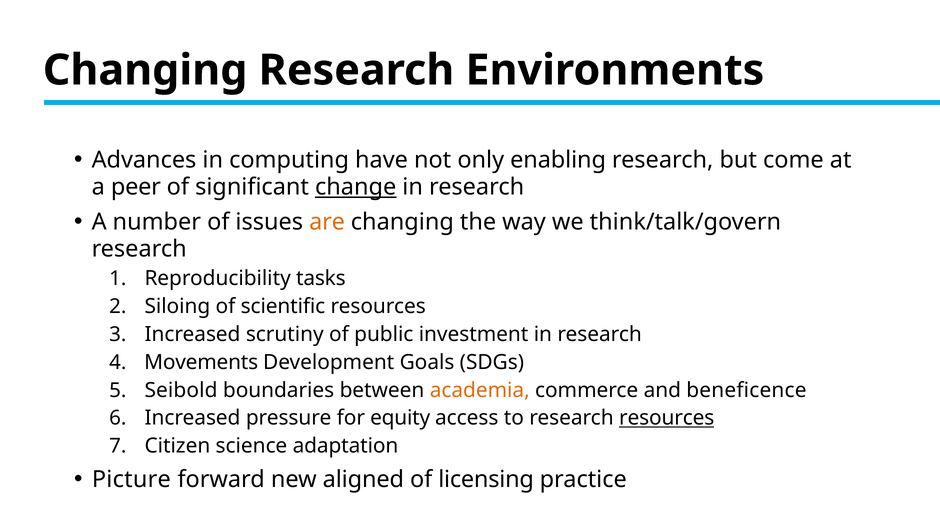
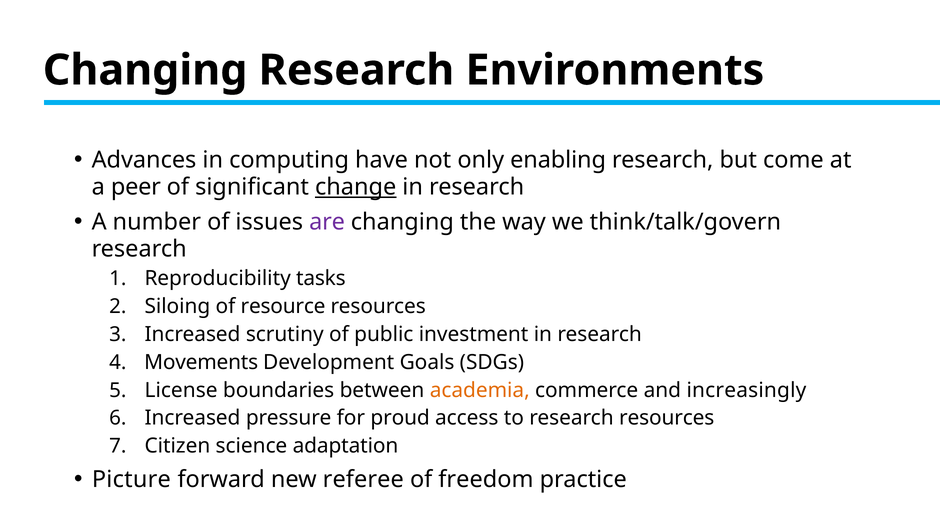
are colour: orange -> purple
scientific: scientific -> resource
Seibold: Seibold -> License
beneficence: beneficence -> increasingly
equity: equity -> proud
resources at (667, 418) underline: present -> none
aligned: aligned -> referee
licensing: licensing -> freedom
